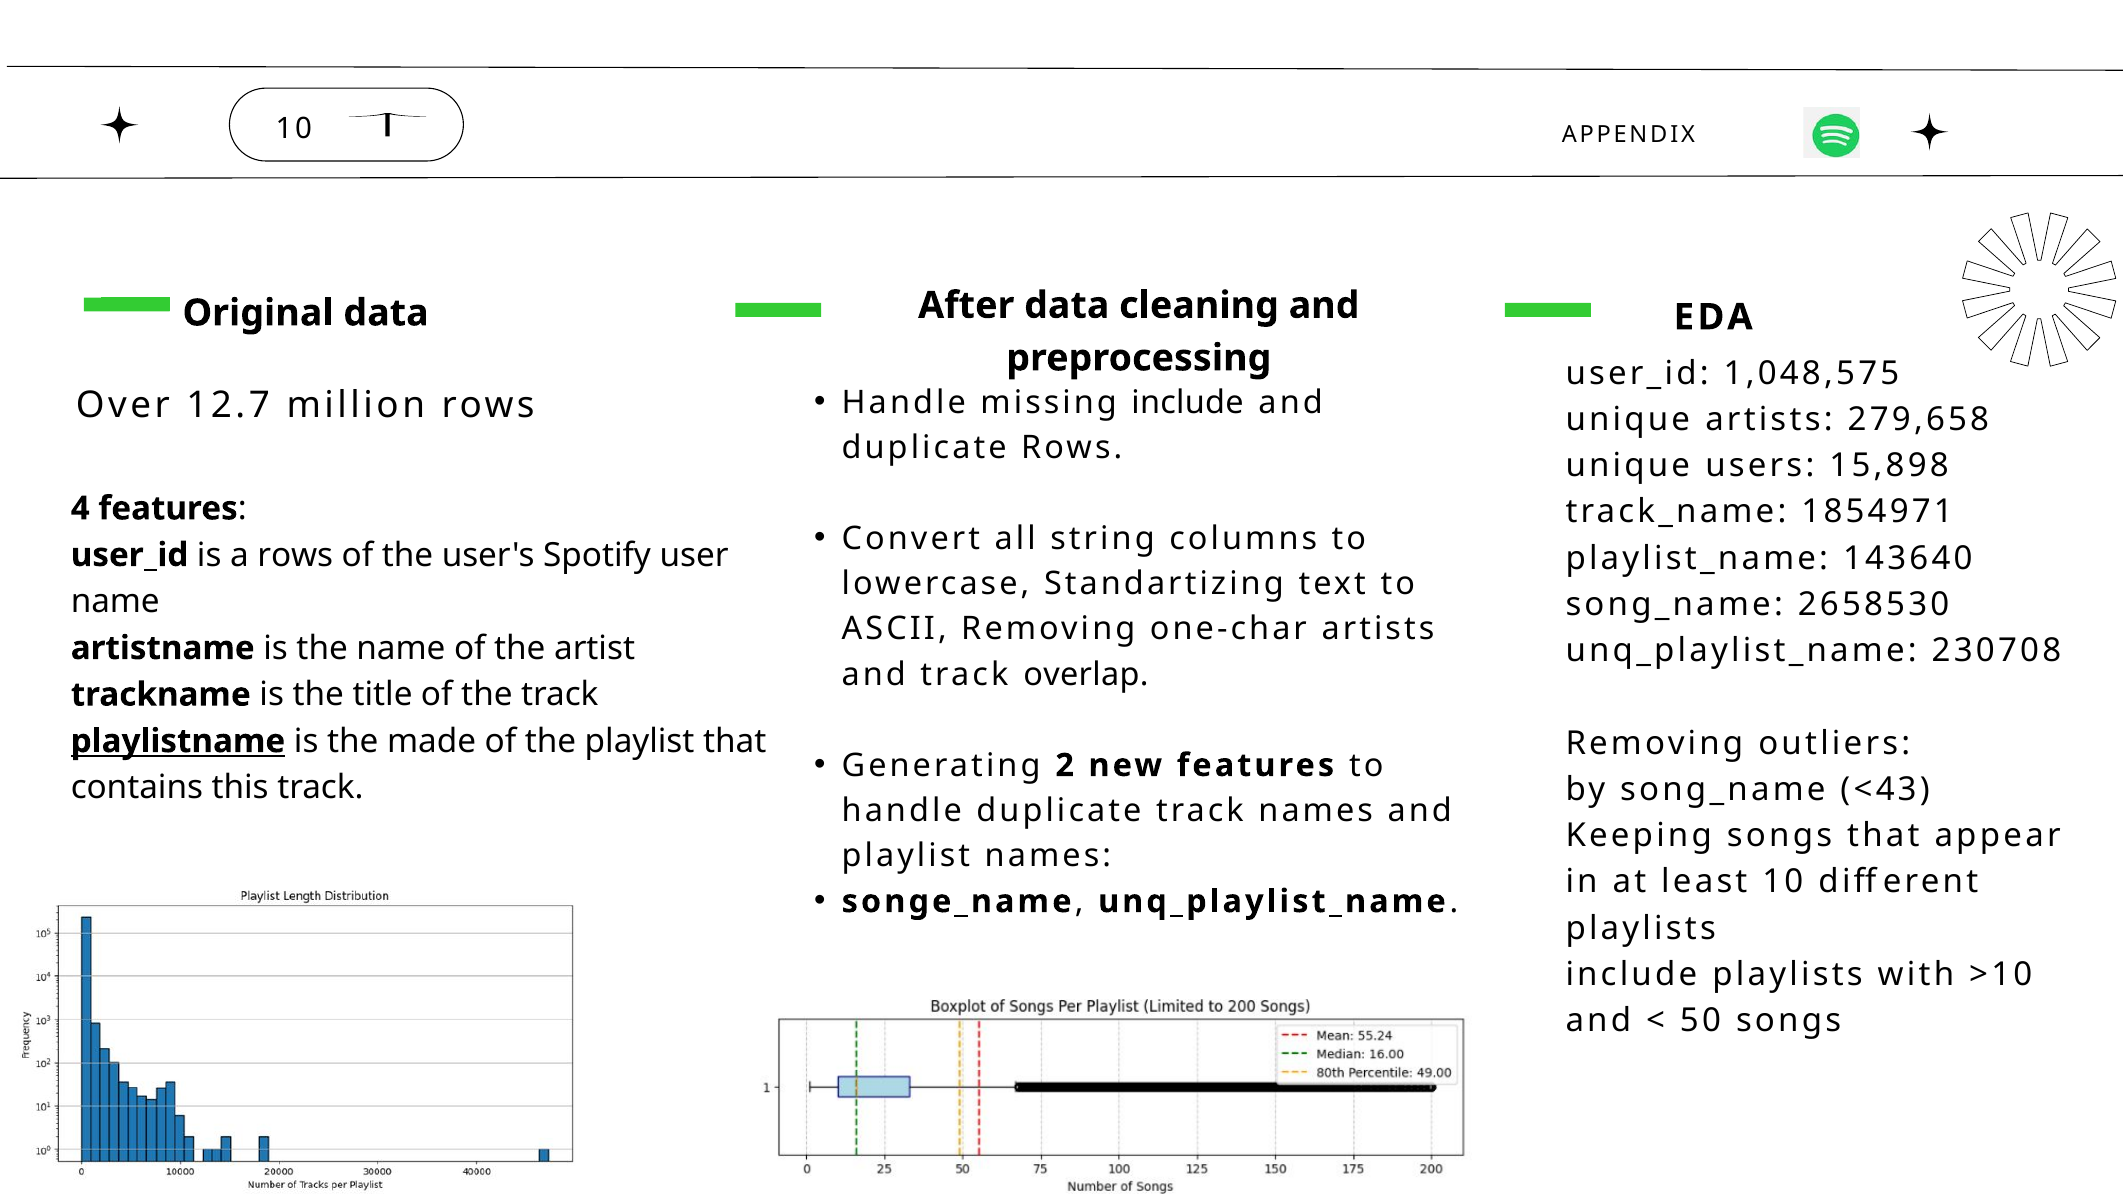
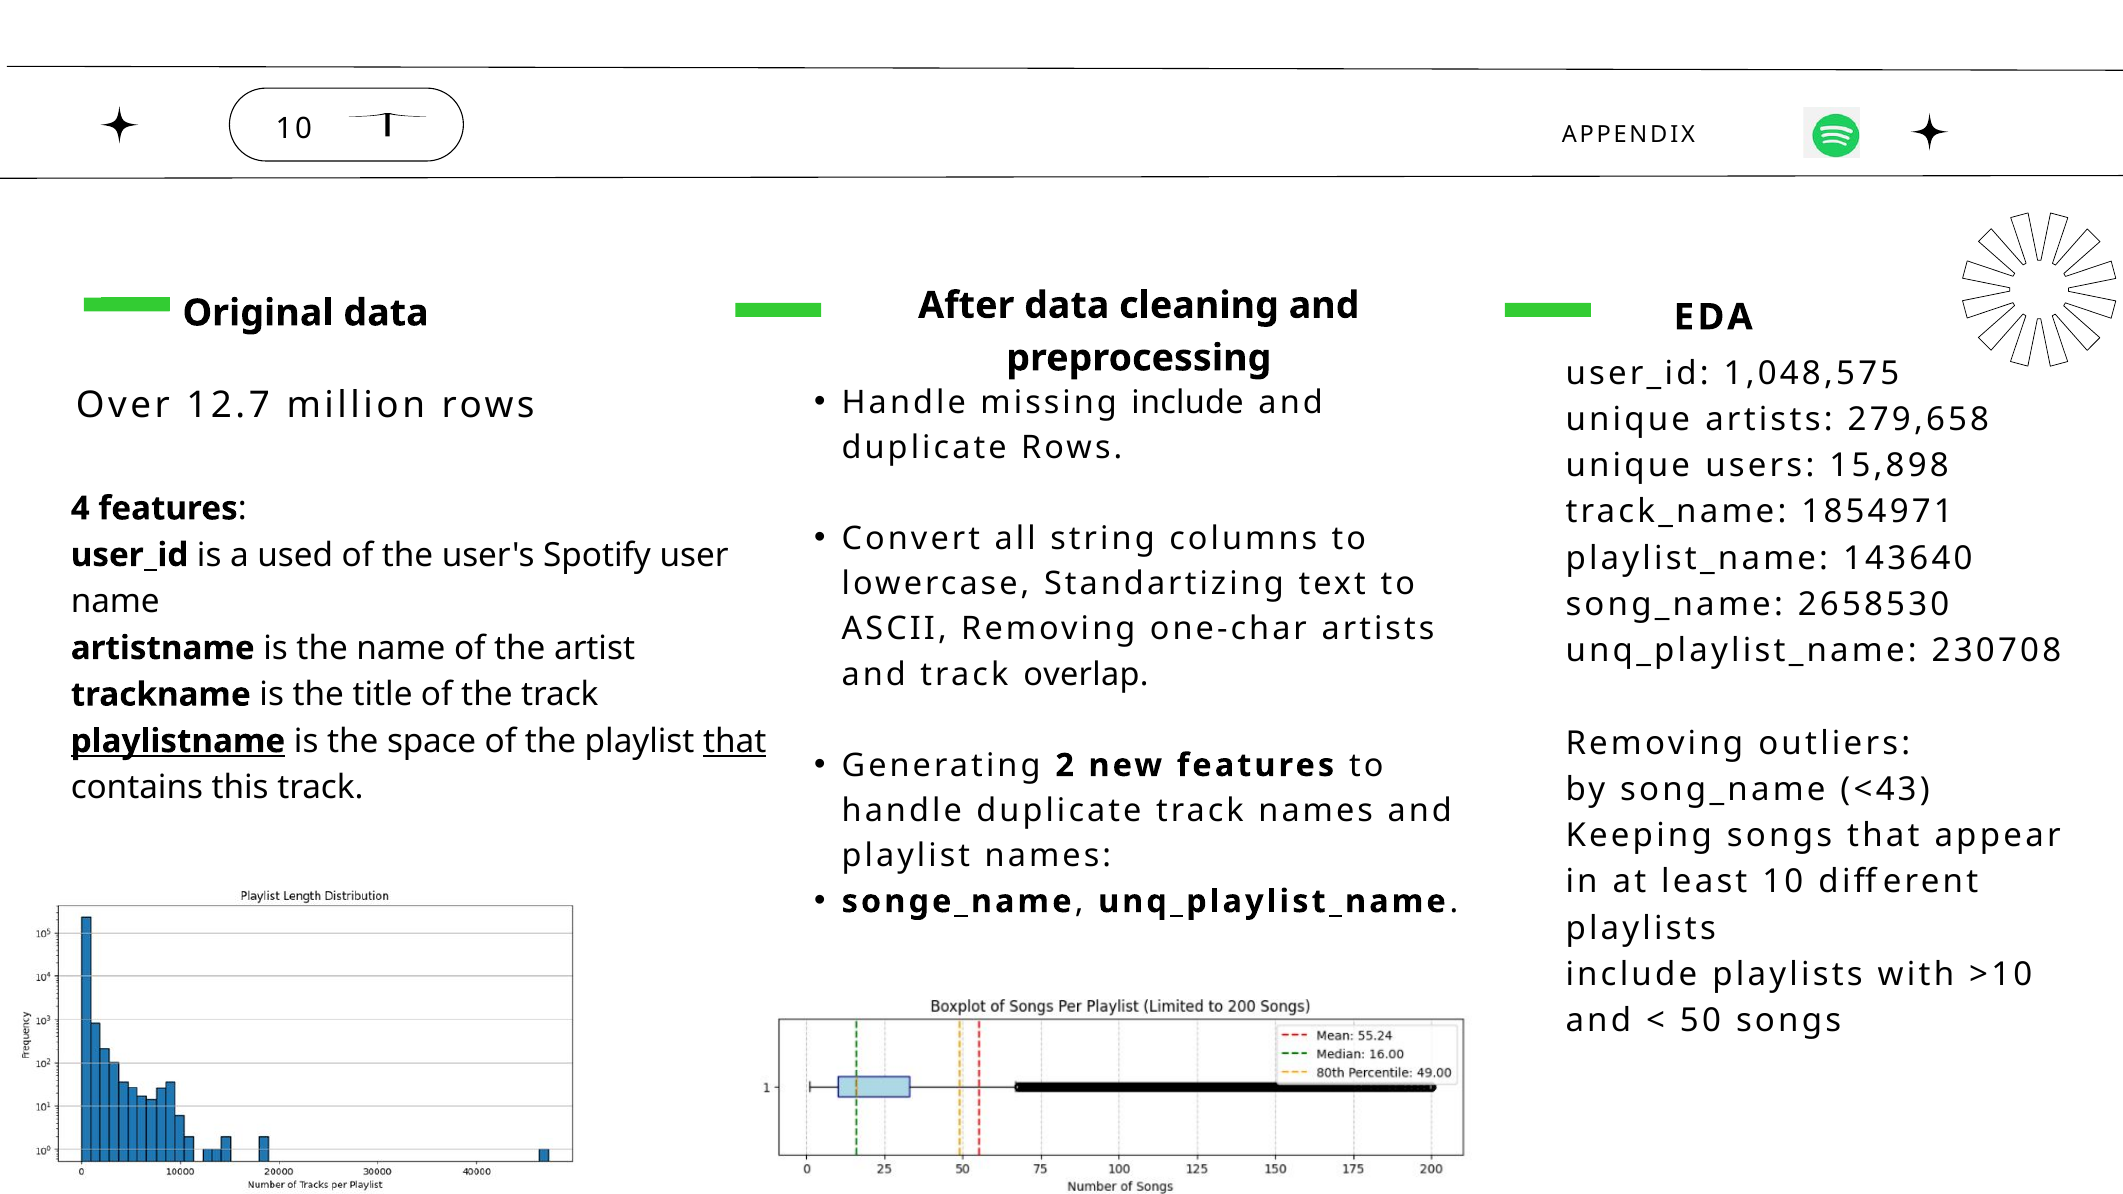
a rows: rows -> used
made: made -> space
that at (735, 741) underline: none -> present
